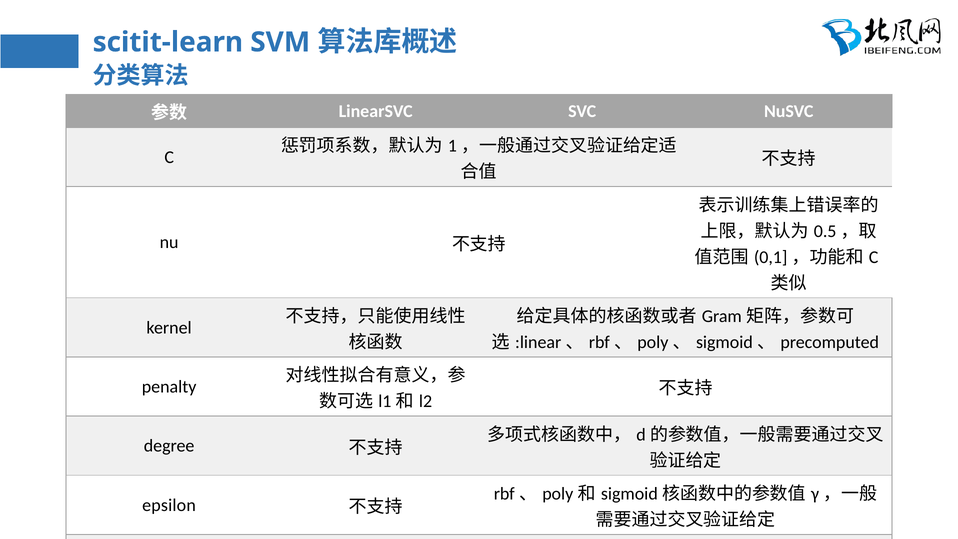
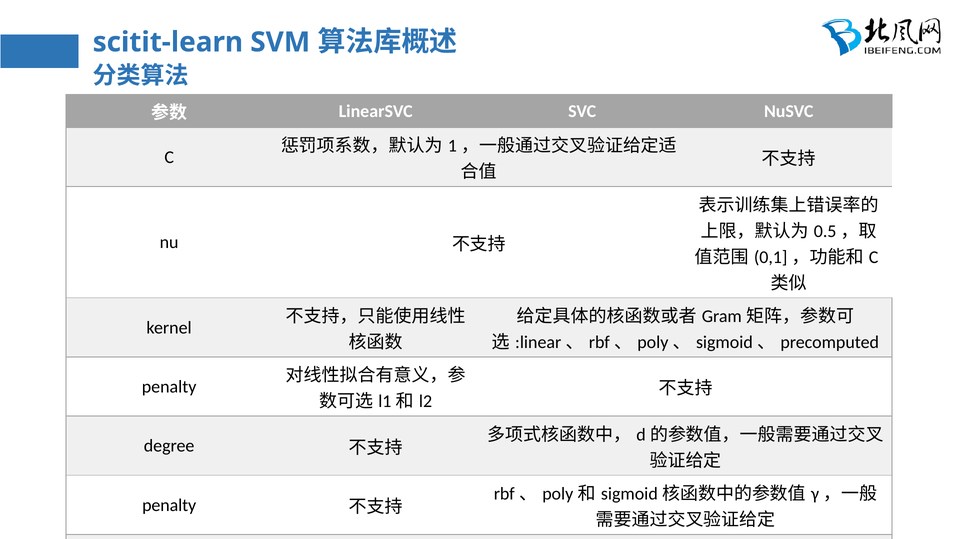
epsilon at (169, 505): epsilon -> penalty
